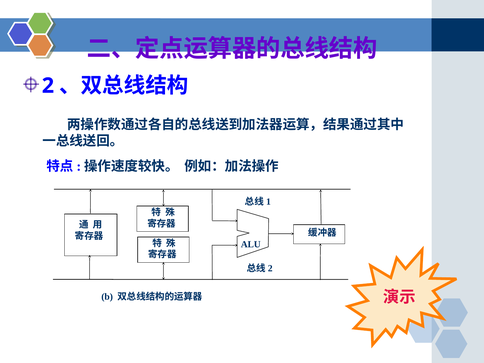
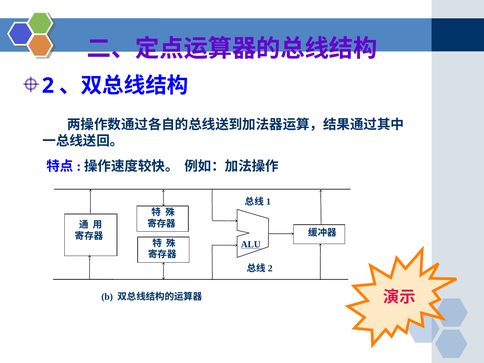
ALU underline: none -> present
